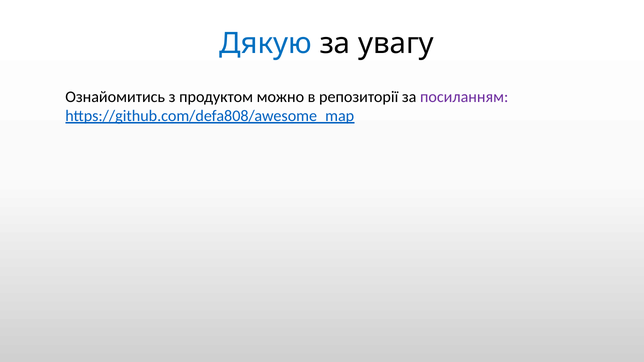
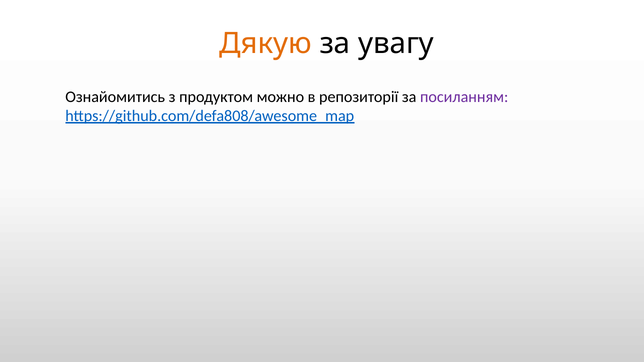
Дякую colour: blue -> orange
